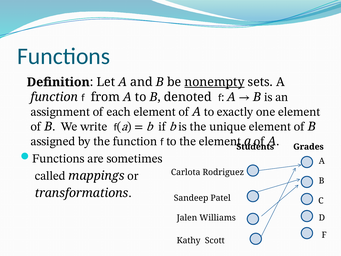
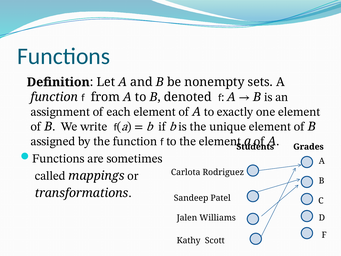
nonempty underline: present -> none
